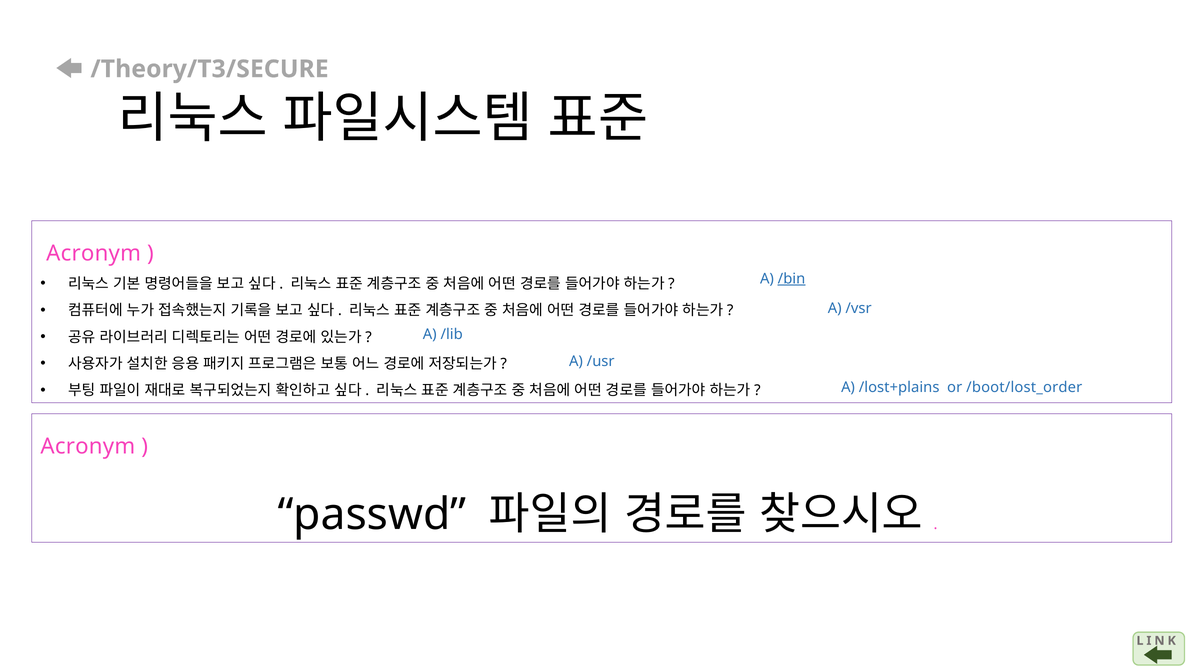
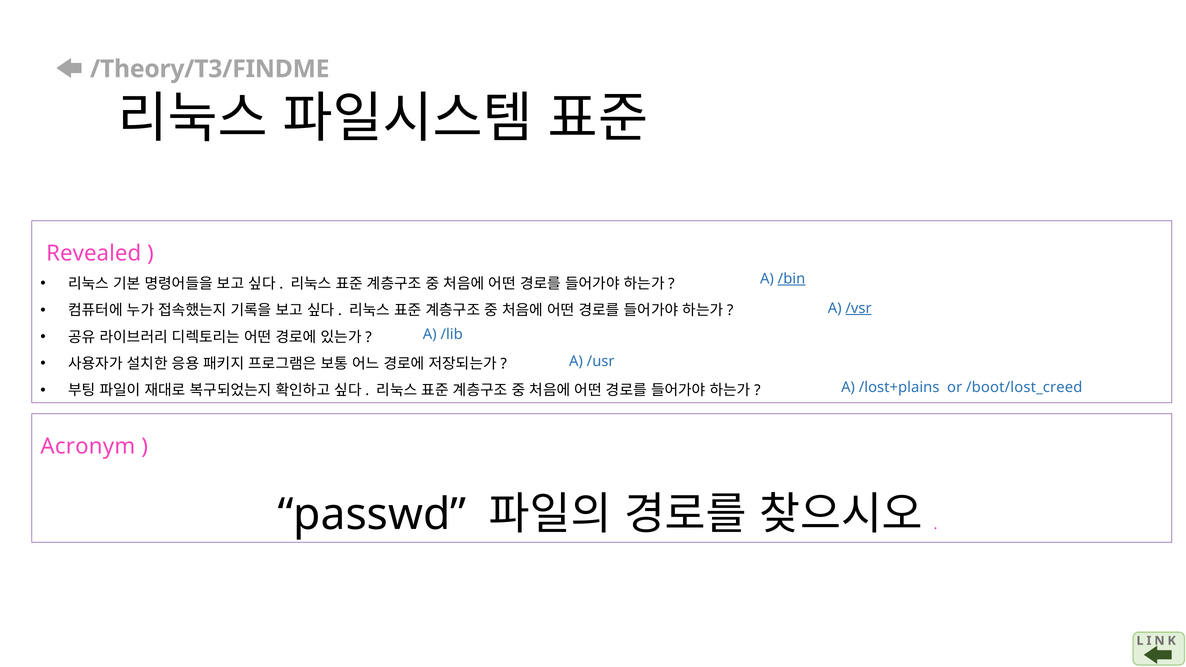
/Theory/T3/SECURE: /Theory/T3/SECURE -> /Theory/T3/FINDME
Acronym at (94, 253): Acronym -> Revealed
/vsr underline: none -> present
/boot/lost_order: /boot/lost_order -> /boot/lost_creed
